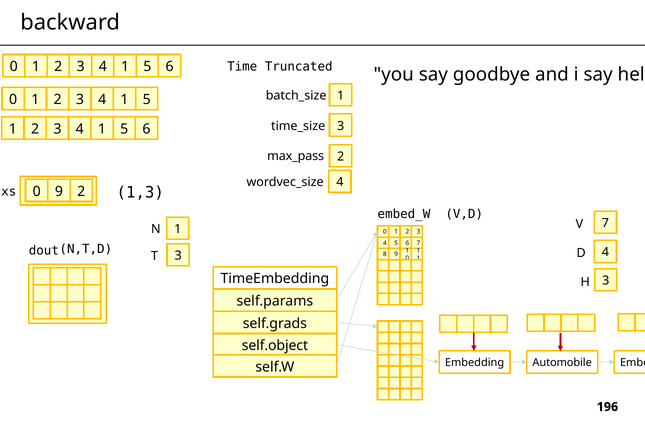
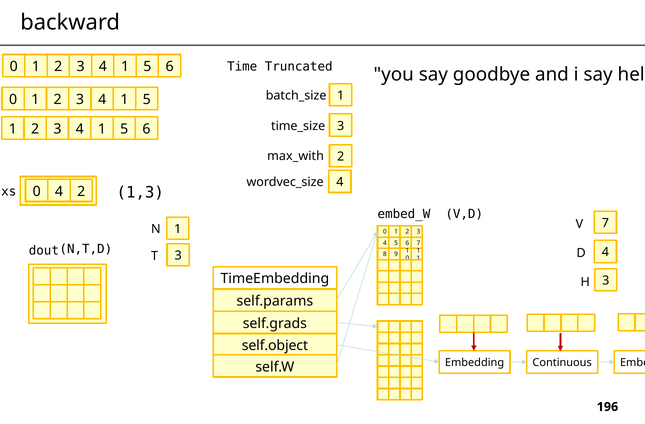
max_pass: max_pass -> max_with
0 9: 9 -> 4
Automobile: Automobile -> Continuous
